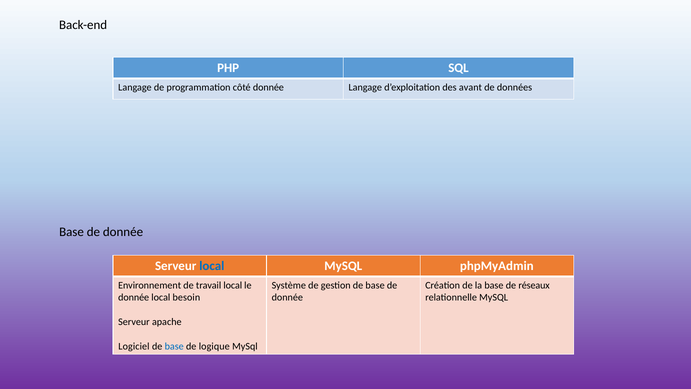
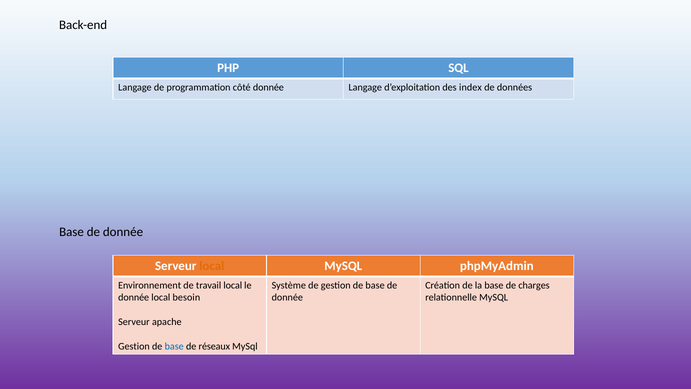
avant: avant -> index
local at (212, 266) colour: blue -> orange
réseaux: réseaux -> charges
Logiciel at (134, 346): Logiciel -> Gestion
logique: logique -> réseaux
